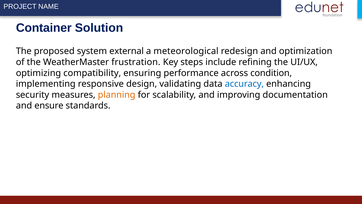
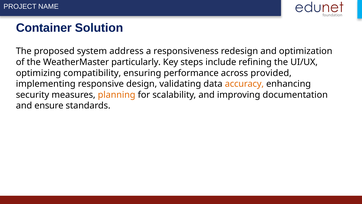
external: external -> address
meteorological: meteorological -> responsiveness
frustration: frustration -> particularly
condition: condition -> provided
accuracy colour: blue -> orange
